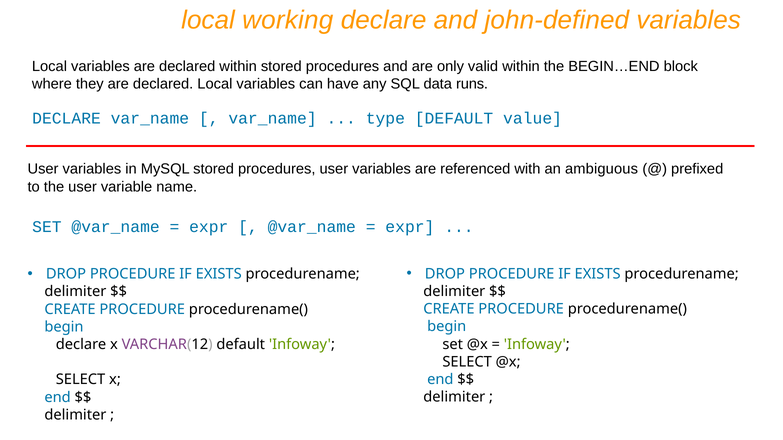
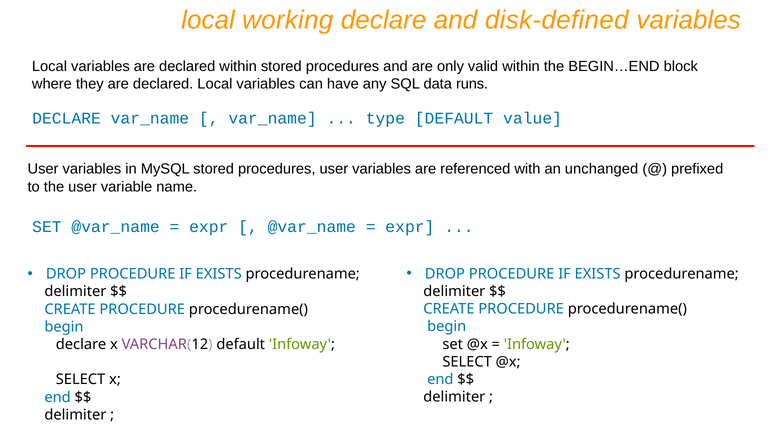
john-defined: john-defined -> disk-defined
ambiguous: ambiguous -> unchanged
